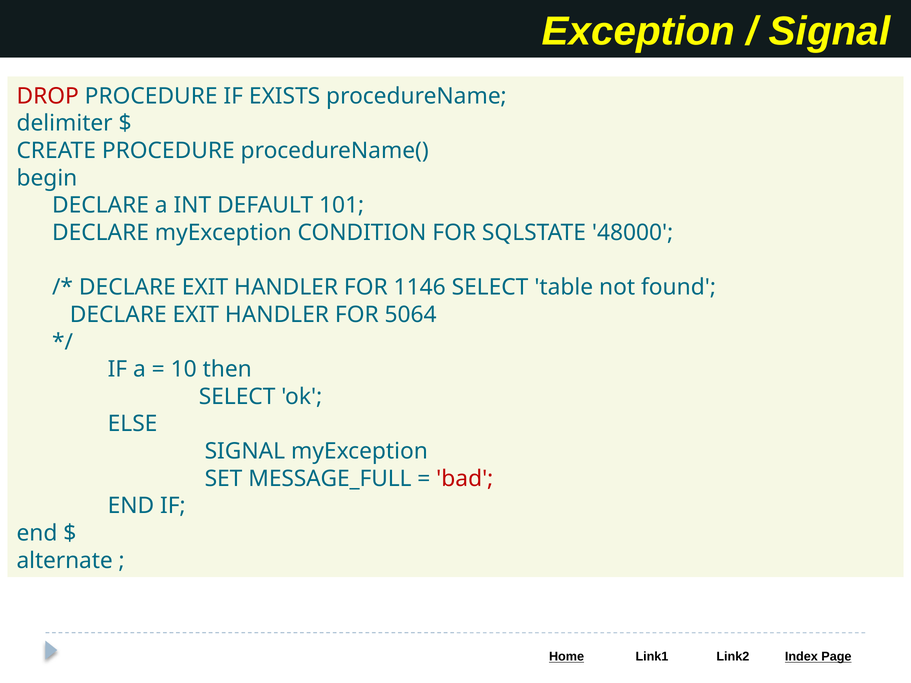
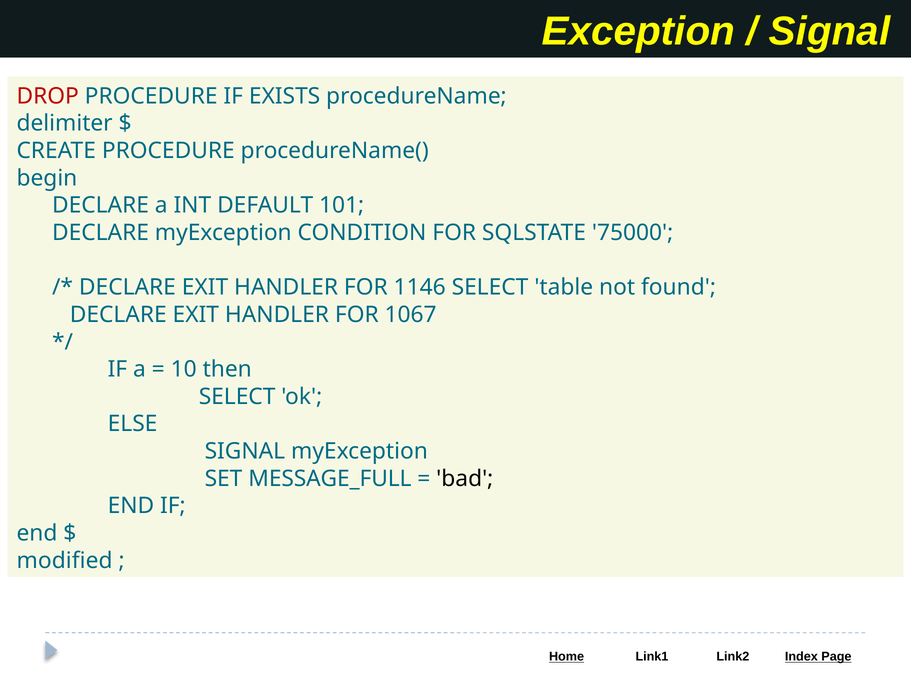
48000: 48000 -> 75000
5064: 5064 -> 1067
bad colour: red -> black
alternate: alternate -> modified
